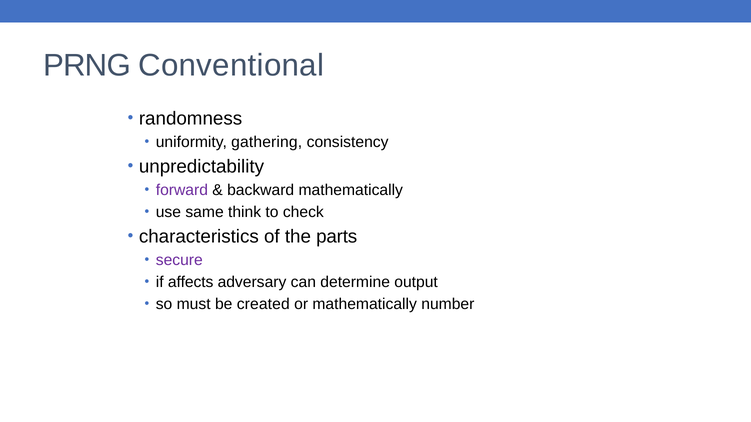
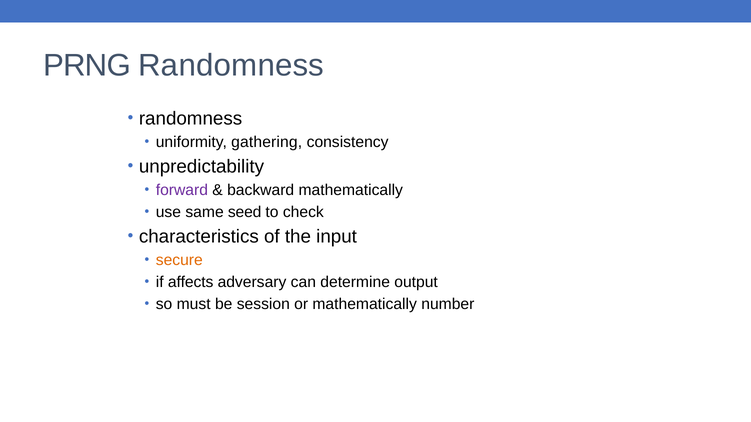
PRNG Conventional: Conventional -> Randomness
think: think -> seed
parts: parts -> input
secure colour: purple -> orange
created: created -> session
